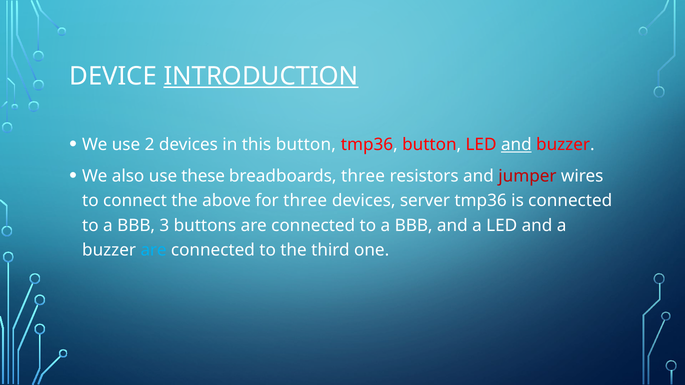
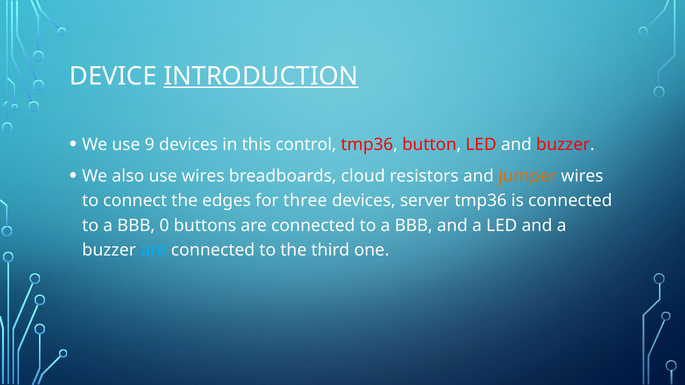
2: 2 -> 9
this button: button -> control
and at (516, 145) underline: present -> none
use these: these -> wires
breadboards three: three -> cloud
jumper colour: red -> orange
above: above -> edges
3: 3 -> 0
